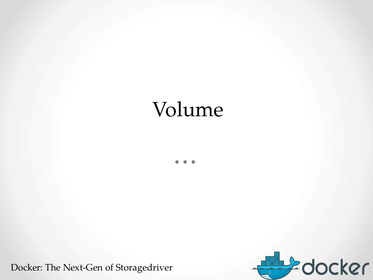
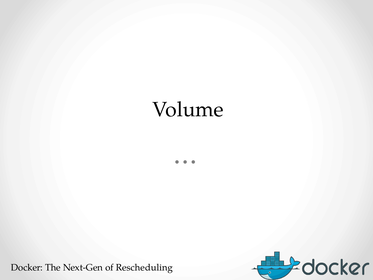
Storagedriver: Storagedriver -> Rescheduling
